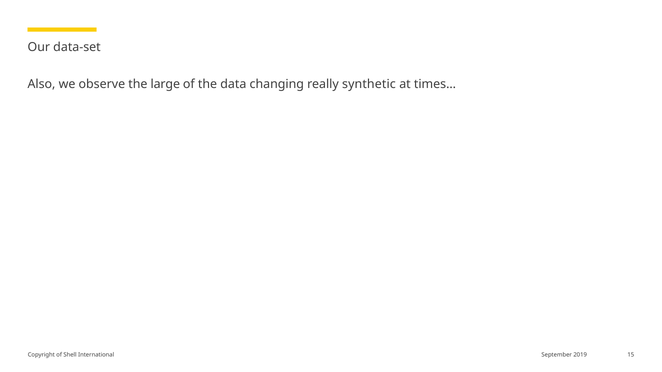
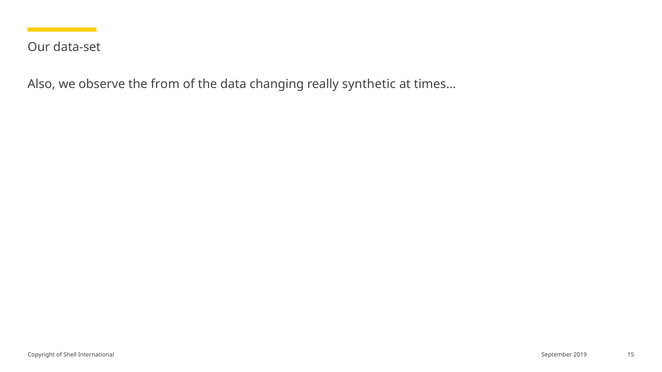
large: large -> from
